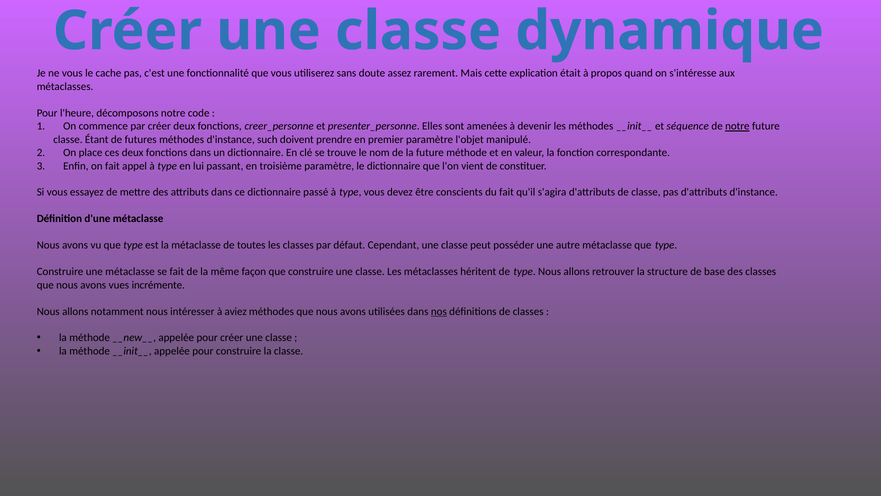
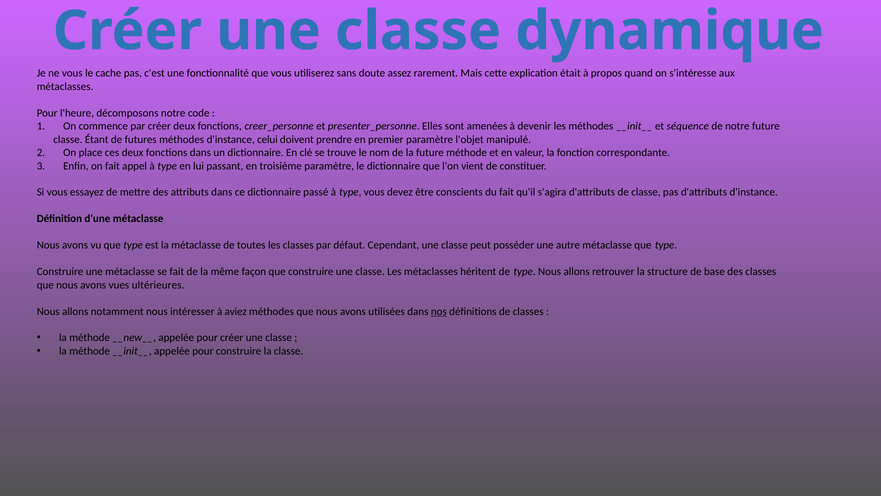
notre at (737, 126) underline: present -> none
such: such -> celui
incrémente: incrémente -> ultérieures
